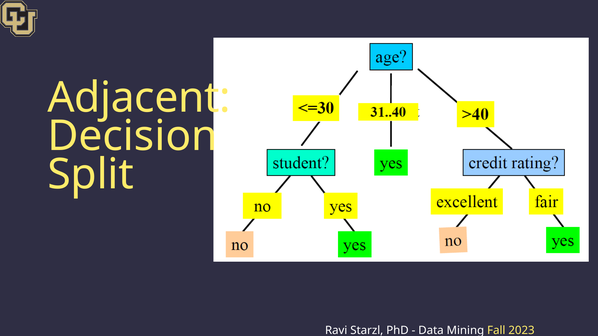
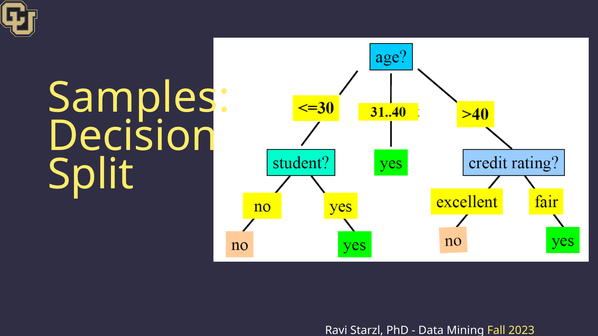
Adjacent: Adjacent -> Samples
